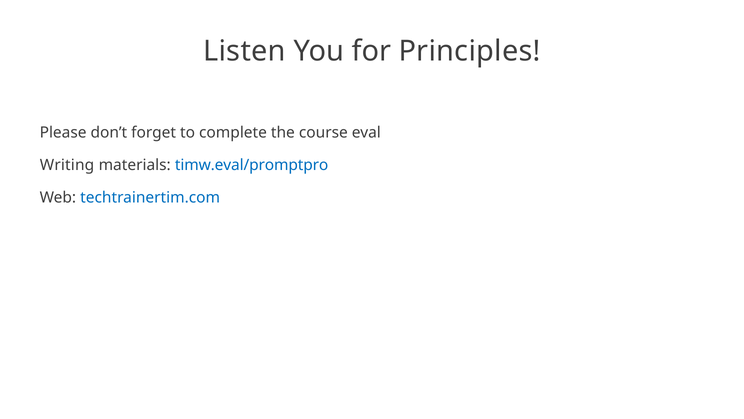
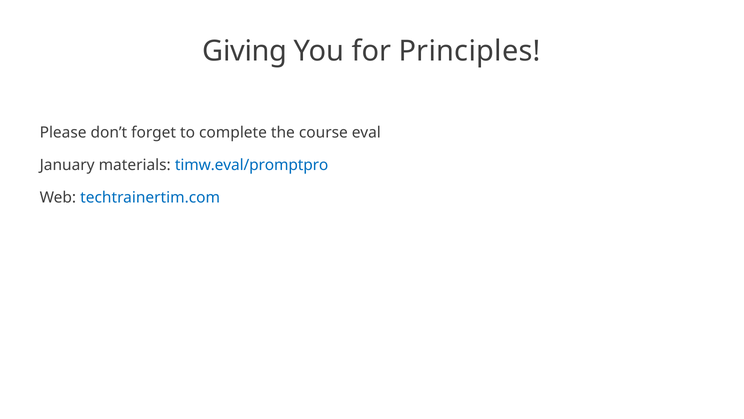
Listen: Listen -> Giving
Writing: Writing -> January
